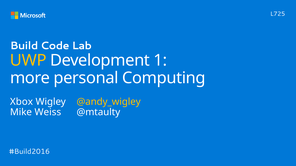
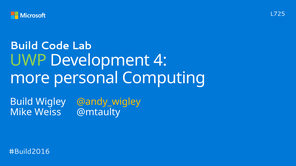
UWP colour: yellow -> light green
1: 1 -> 4
Xbox at (21, 102): Xbox -> Build
